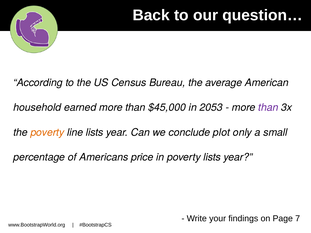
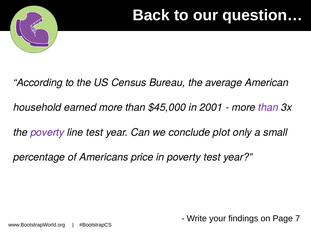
2053: 2053 -> 2001
poverty at (47, 133) colour: orange -> purple
line lists: lists -> test
poverty lists: lists -> test
